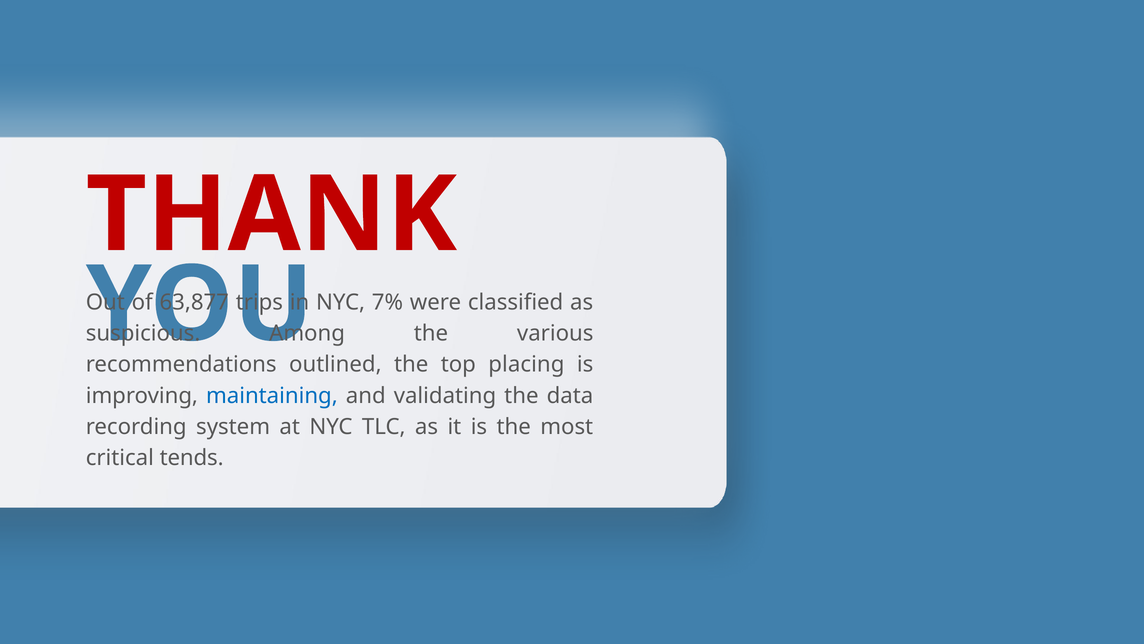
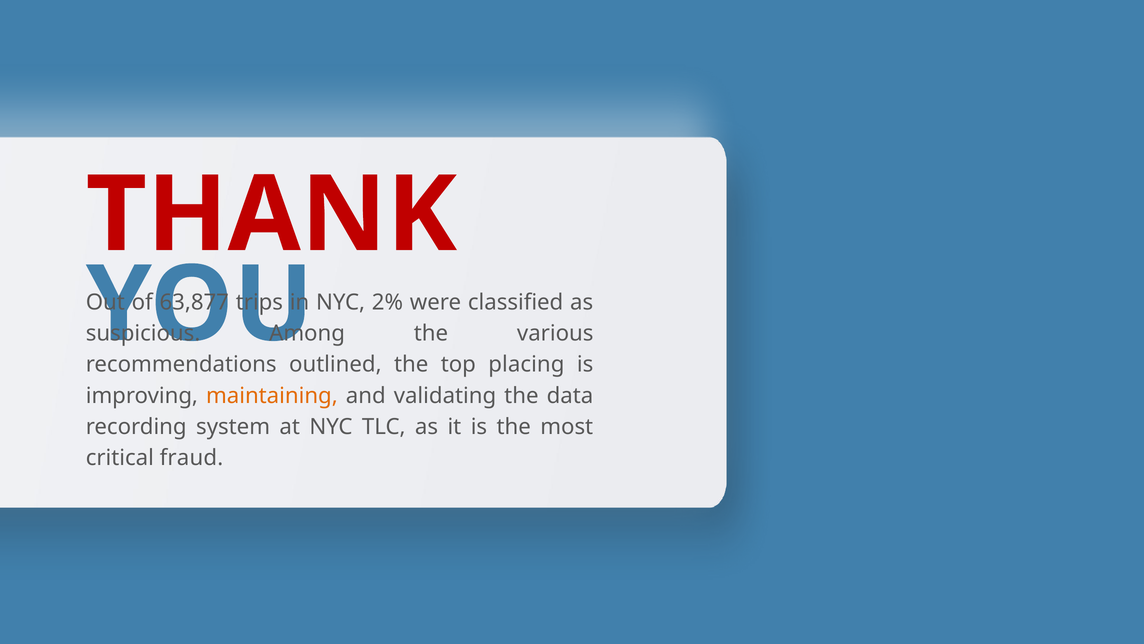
7%: 7% -> 2%
maintaining colour: blue -> orange
tends: tends -> fraud
